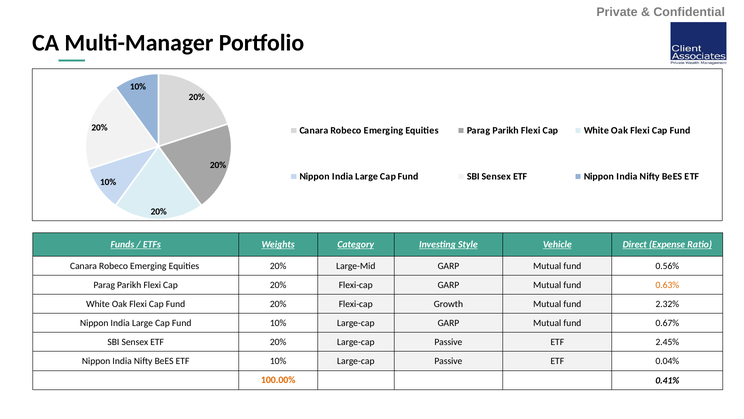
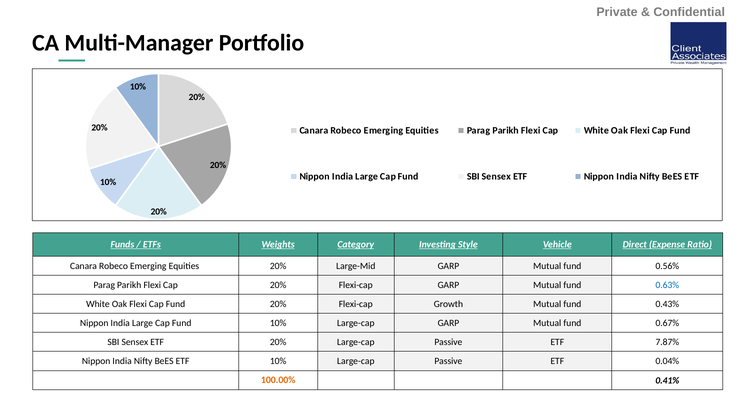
0.63% colour: orange -> blue
2.32%: 2.32% -> 0.43%
2.45%: 2.45% -> 7.87%
